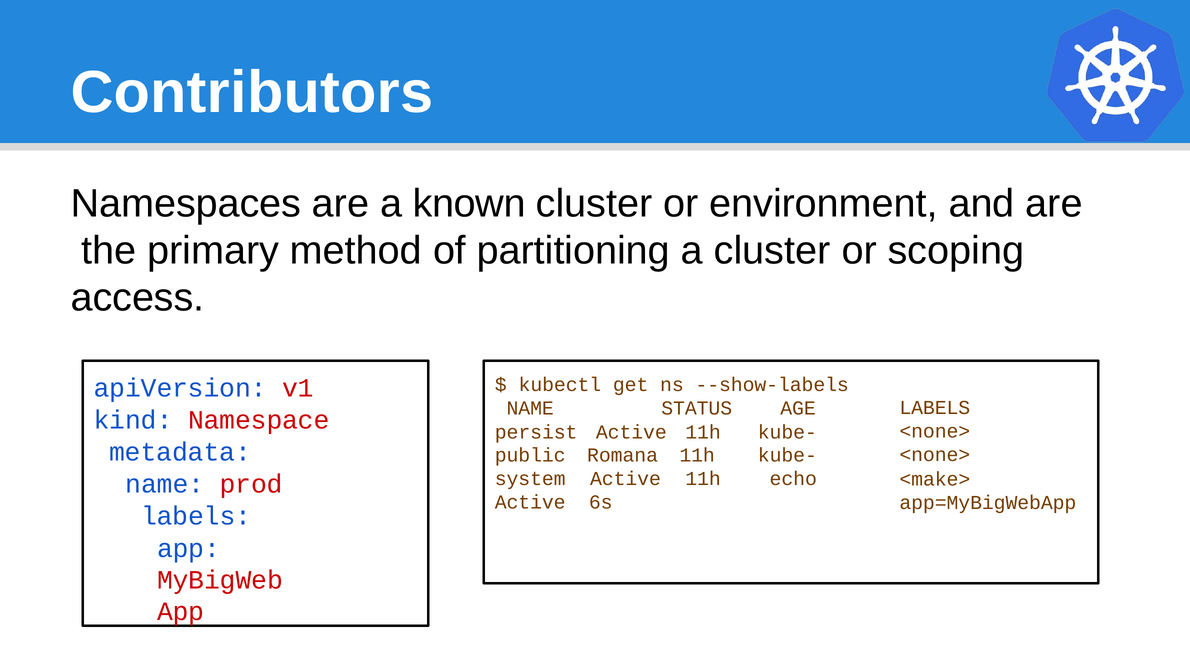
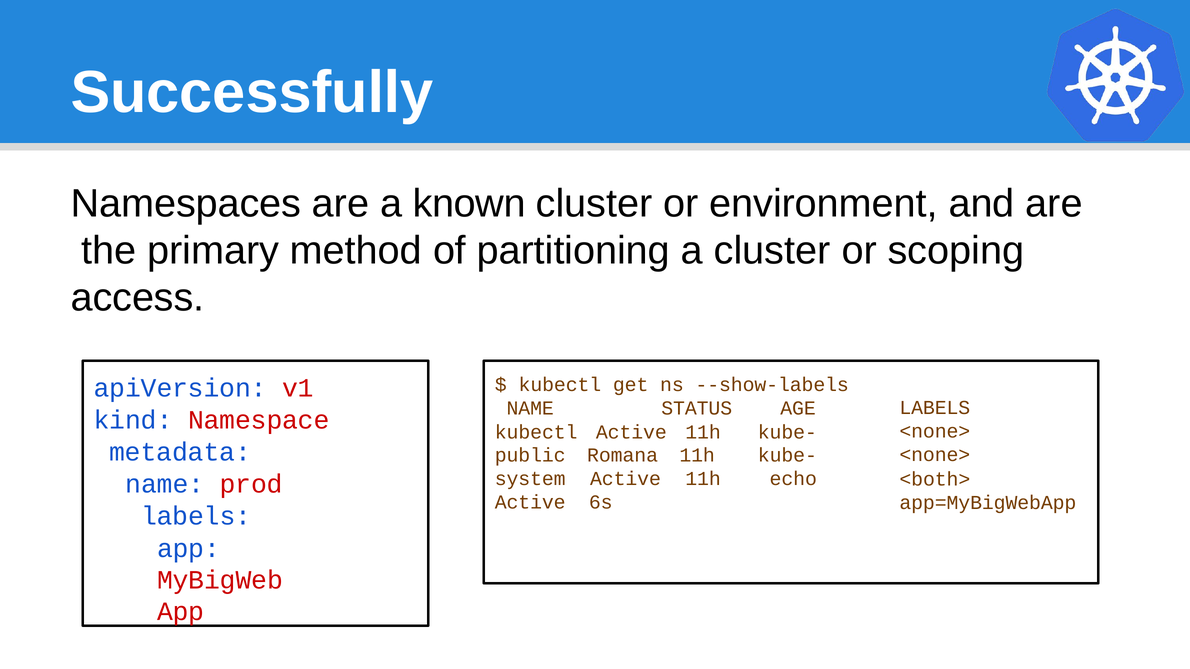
Contributors: Contributors -> Successfully
persist at (536, 432): persist -> kubectl
<make>: <make> -> <both>
